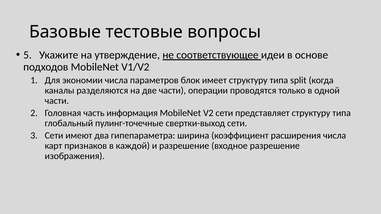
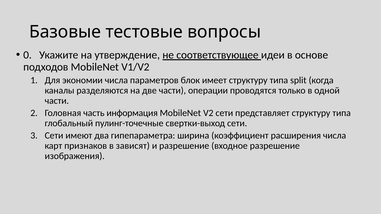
5: 5 -> 0
каждой: каждой -> зависят
